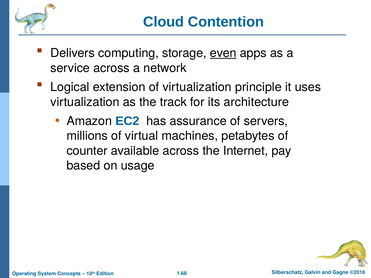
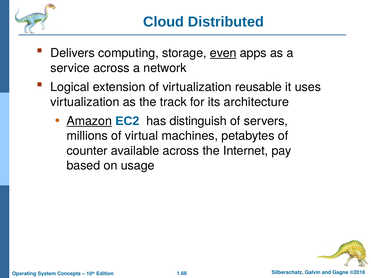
Contention: Contention -> Distributed
principle: principle -> reusable
Amazon underline: none -> present
assurance: assurance -> distinguish
